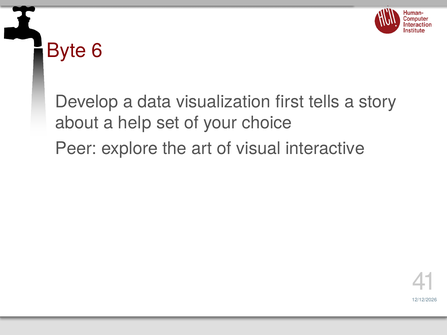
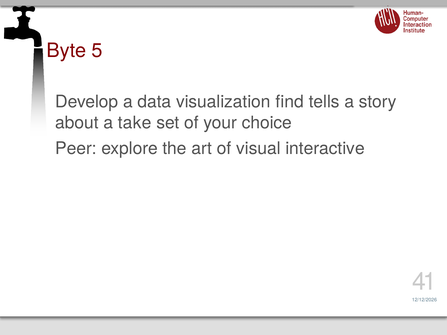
6: 6 -> 5
first: first -> find
help: help -> take
